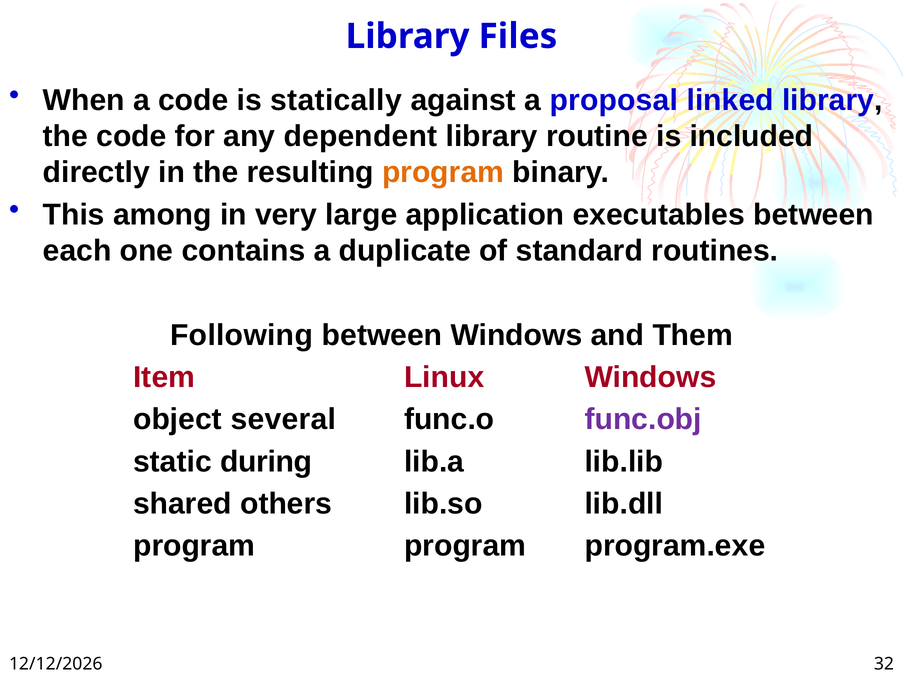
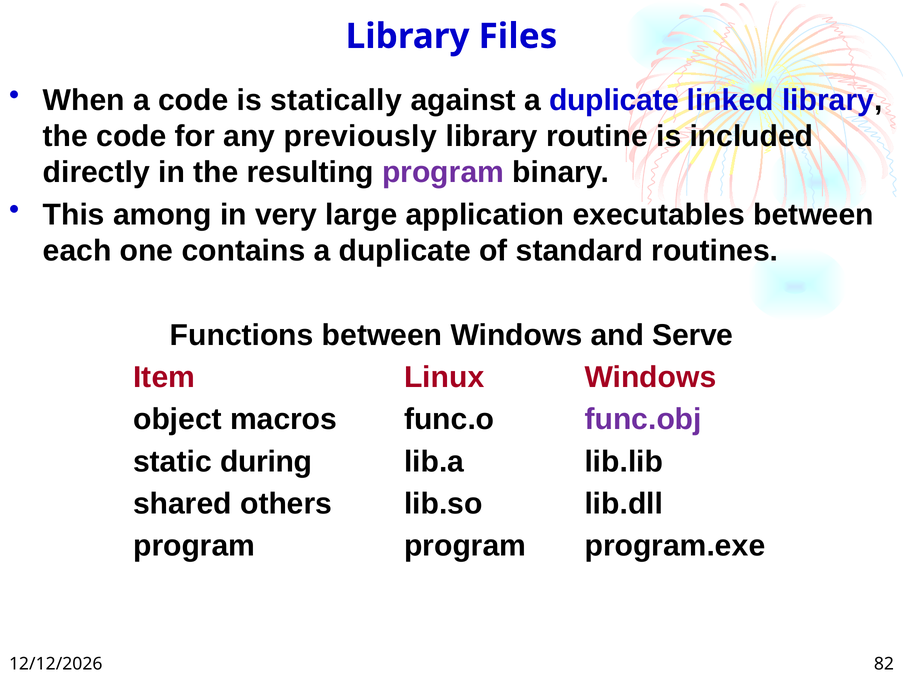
against a proposal: proposal -> duplicate
dependent: dependent -> previously
program at (443, 172) colour: orange -> purple
Following: Following -> Functions
Them: Them -> Serve
several: several -> macros
32: 32 -> 82
